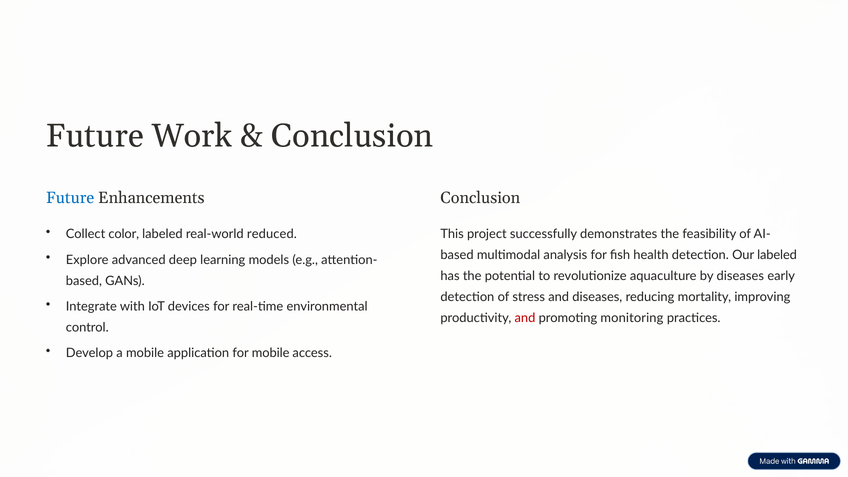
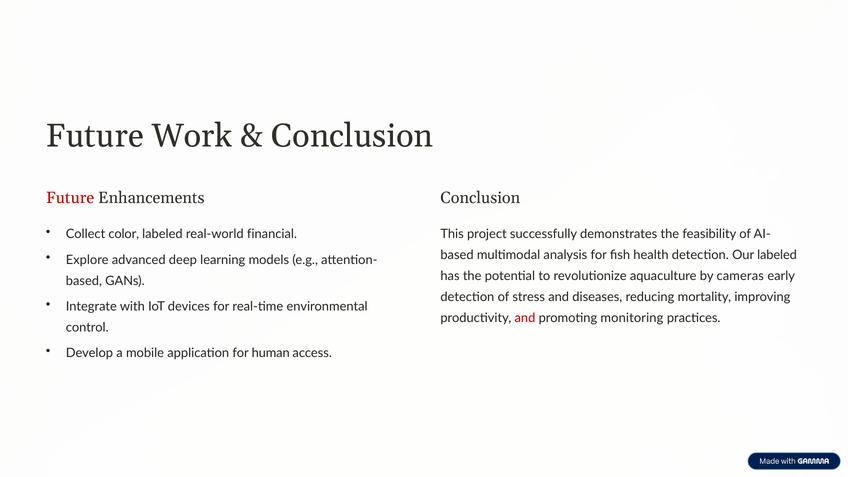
Future at (70, 198) colour: blue -> red
reduced: reduced -> financial
by diseases: diseases -> cameras
for mobile: mobile -> human
